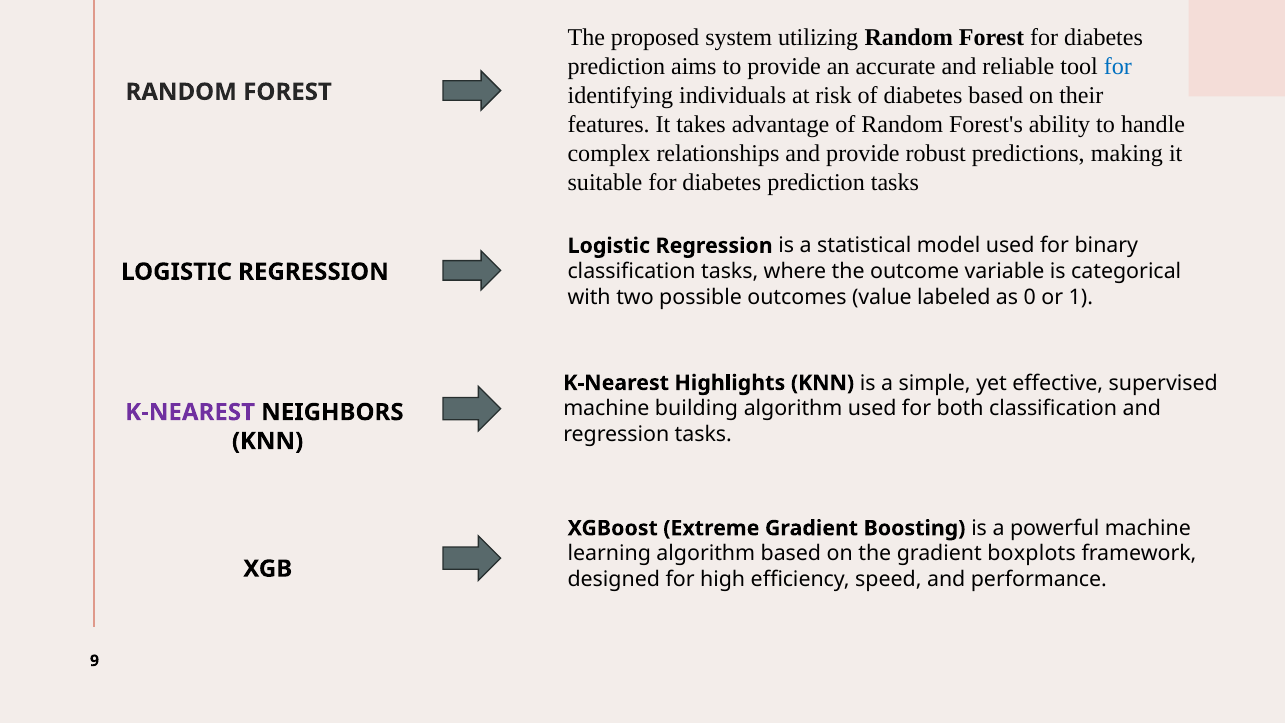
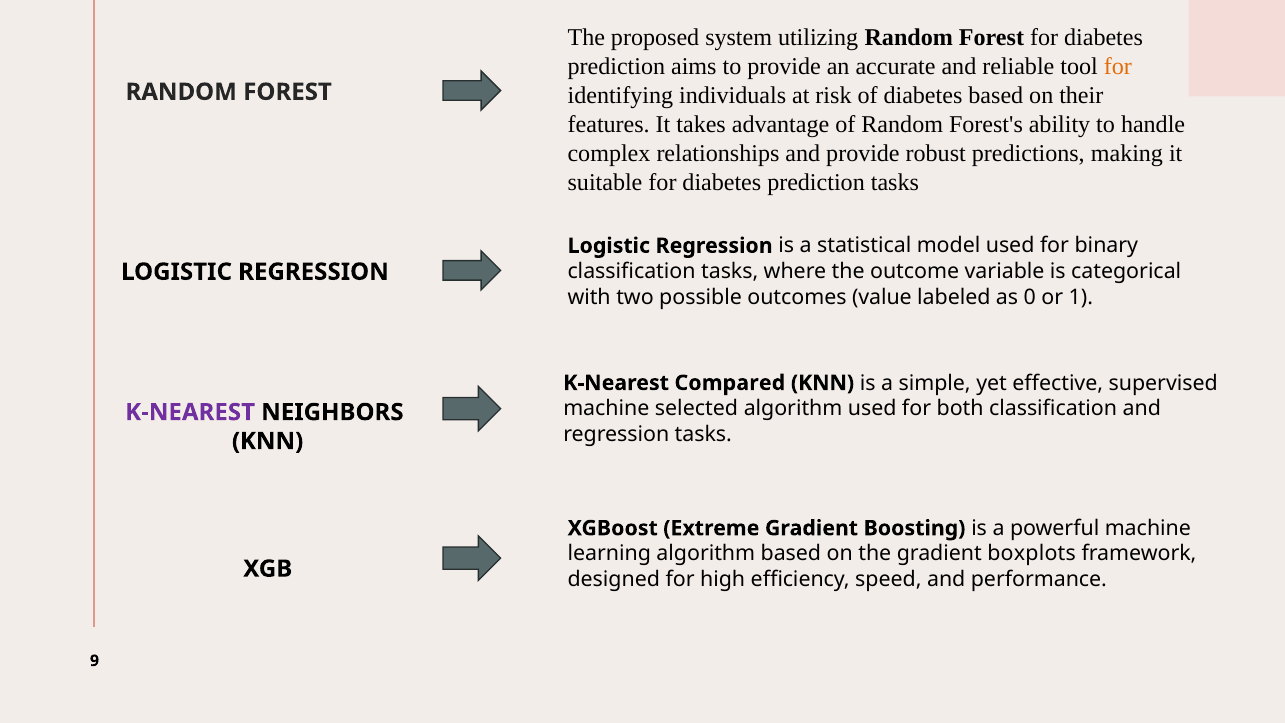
for at (1118, 67) colour: blue -> orange
Highlights: Highlights -> Compared
building: building -> selected
